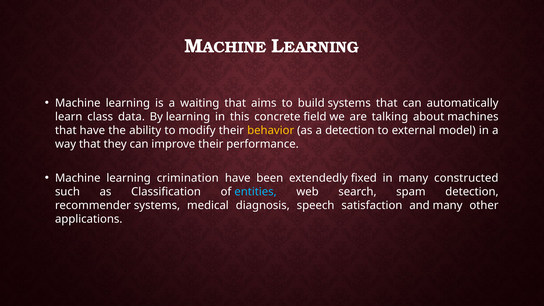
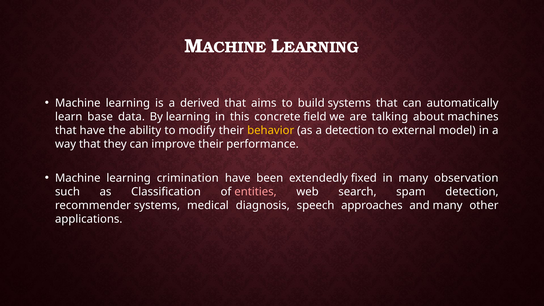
waiting: waiting -> derived
class: class -> base
constructed: constructed -> observation
entities colour: light blue -> pink
satisfaction: satisfaction -> approaches
